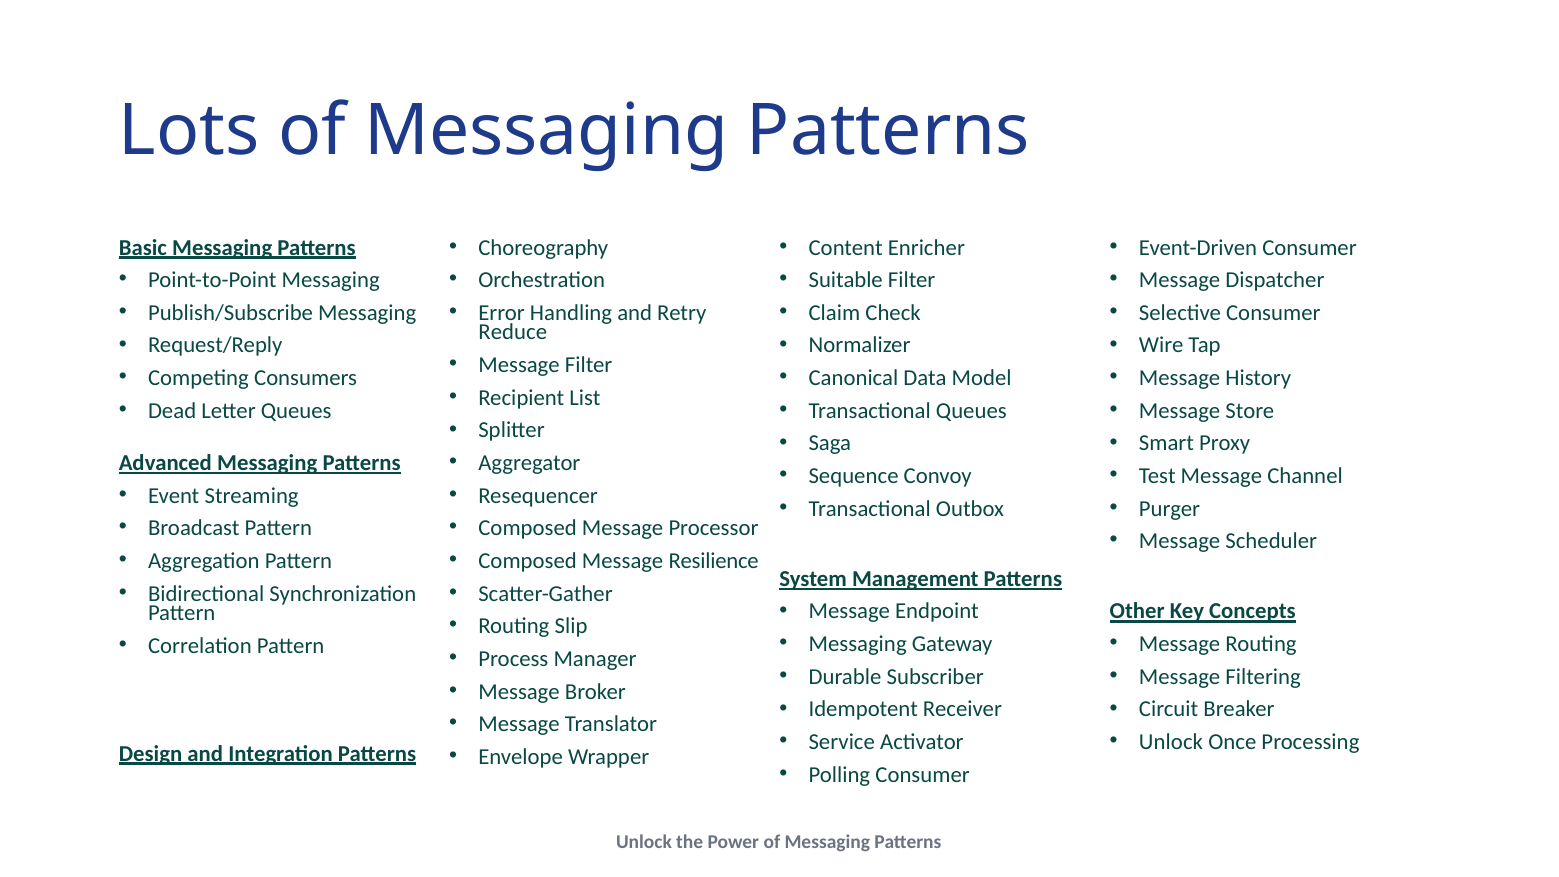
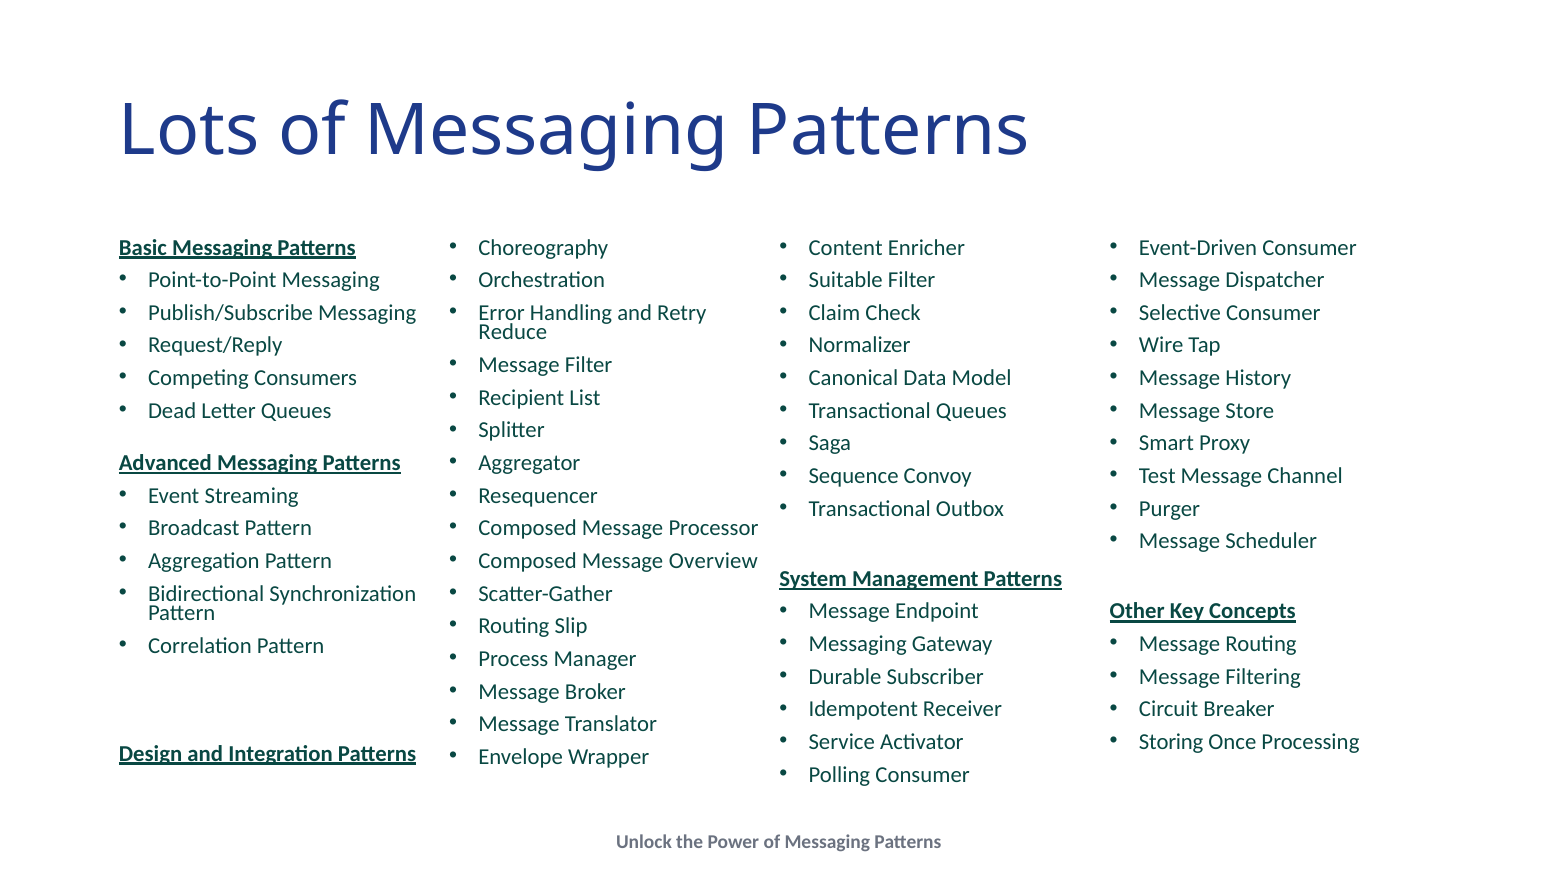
Resilience: Resilience -> Overview
Unlock at (1171, 742): Unlock -> Storing
